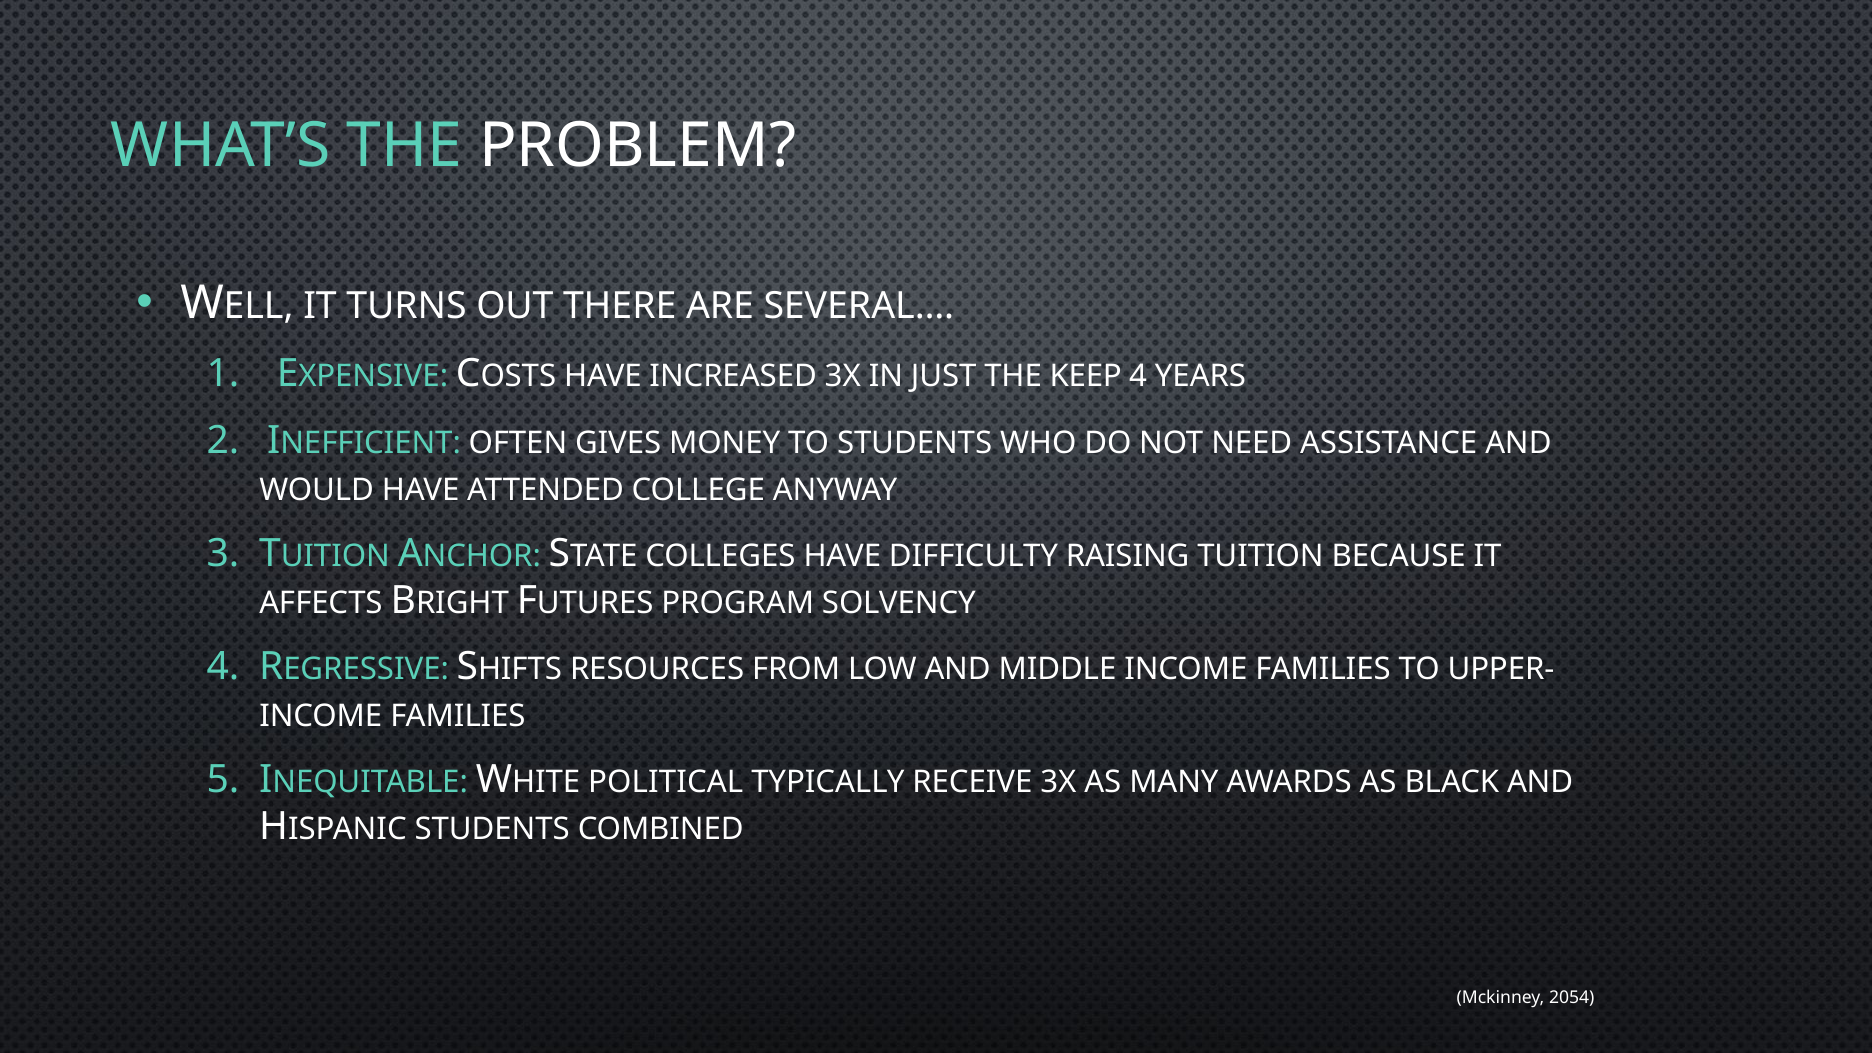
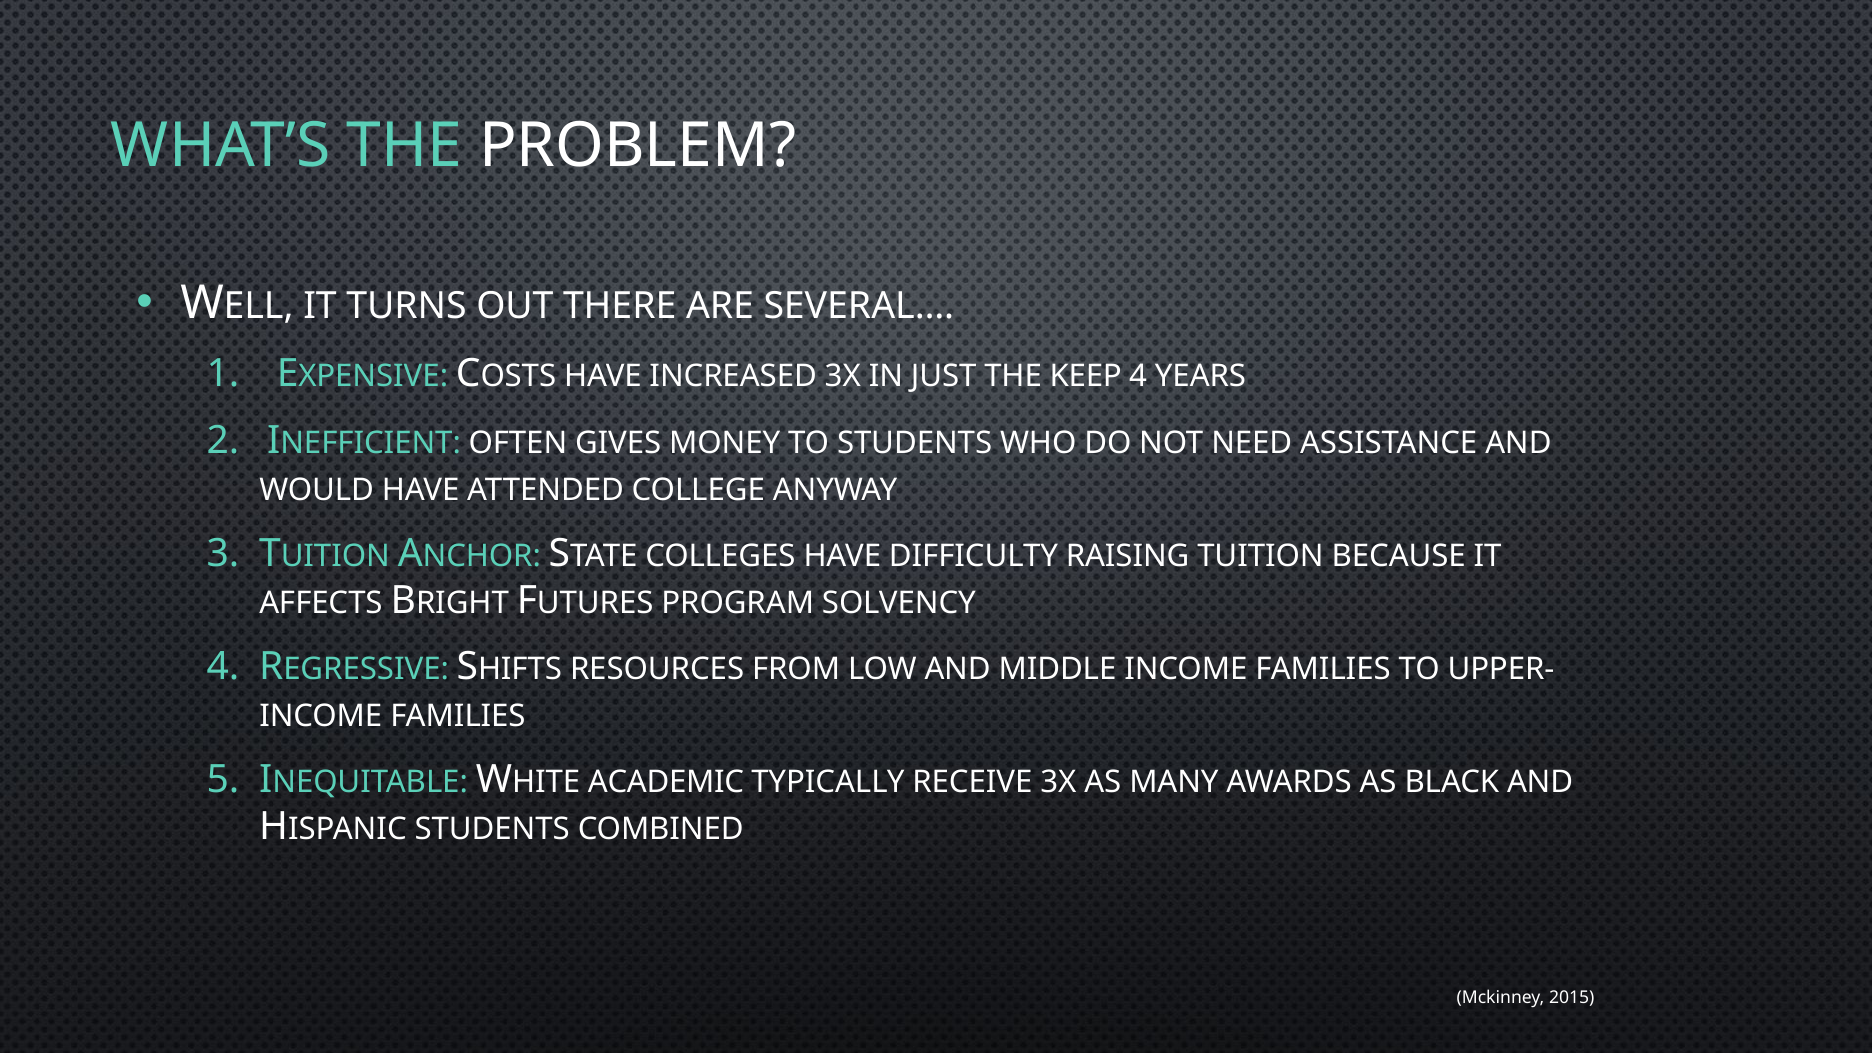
POLITICAL: POLITICAL -> ACADEMIC
2054: 2054 -> 2015
